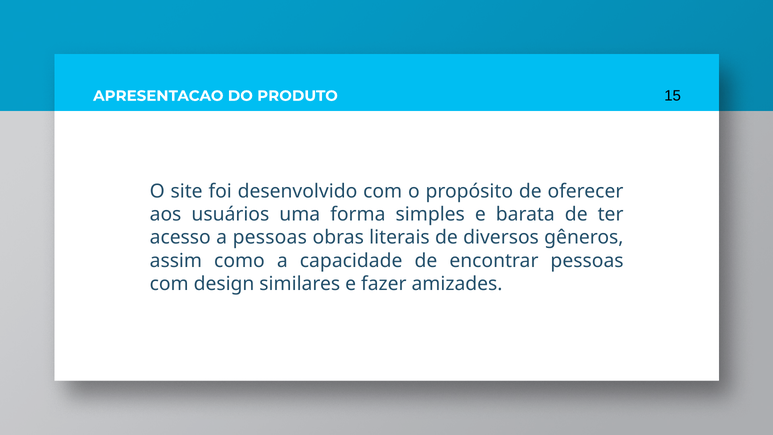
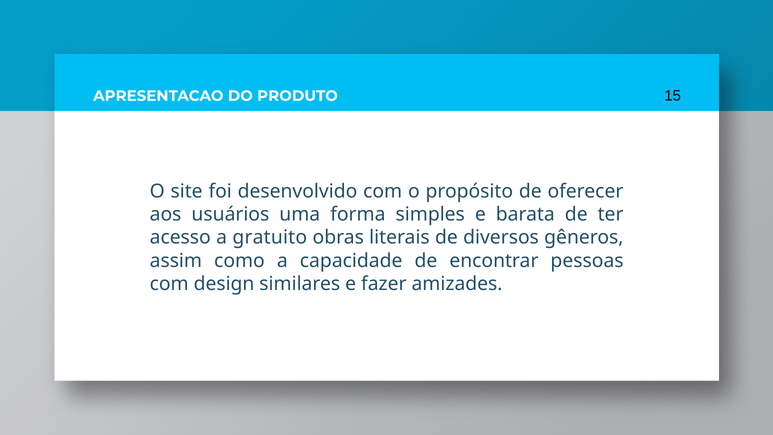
a pessoas: pessoas -> gratuito
